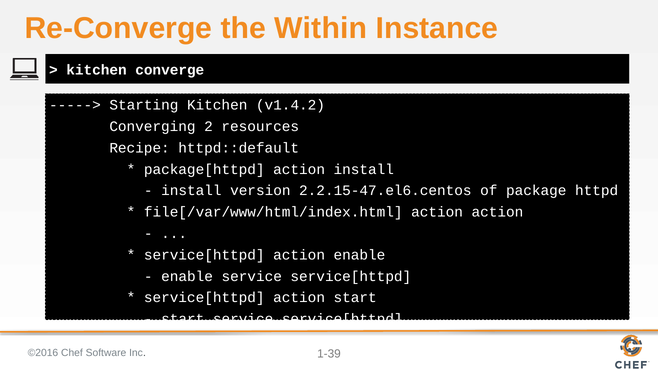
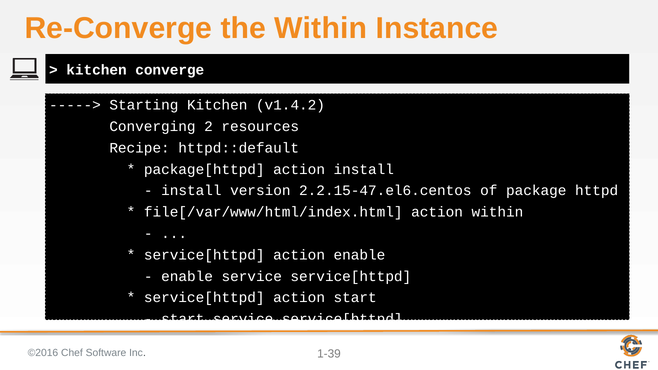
action action: action -> within
